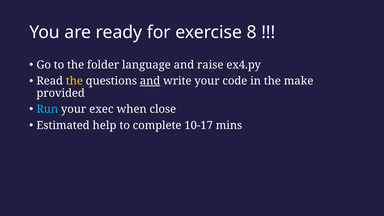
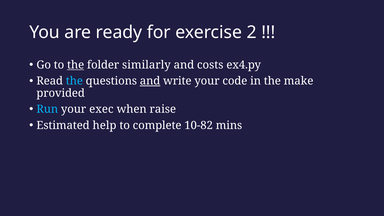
8: 8 -> 2
the at (76, 65) underline: none -> present
language: language -> similarly
raise: raise -> costs
the at (74, 81) colour: yellow -> light blue
close: close -> raise
10-17: 10-17 -> 10-82
